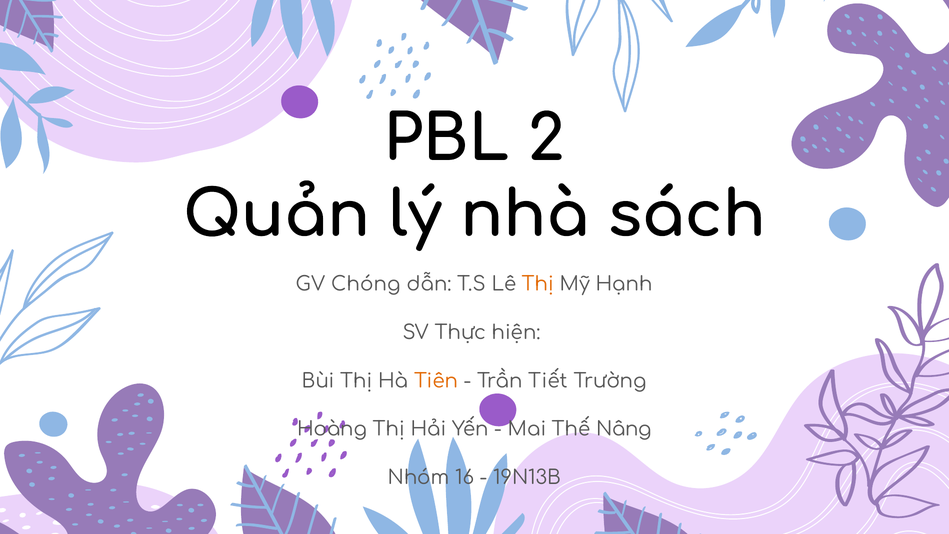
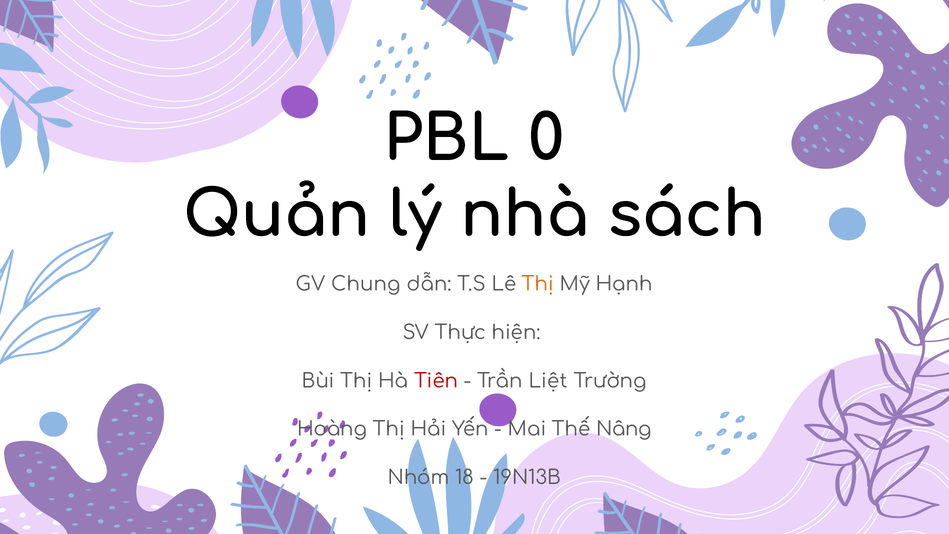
2: 2 -> 0
Chóng: Chóng -> Chung
Tiên colour: orange -> red
Tiết: Tiết -> Liệt
16: 16 -> 18
